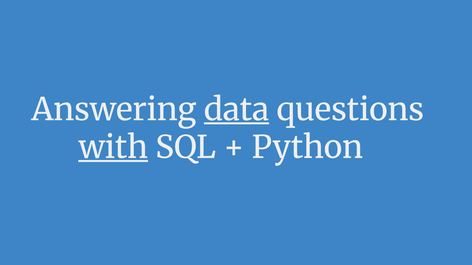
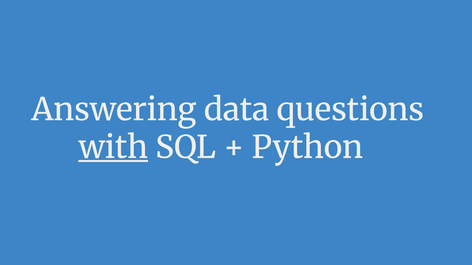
data underline: present -> none
